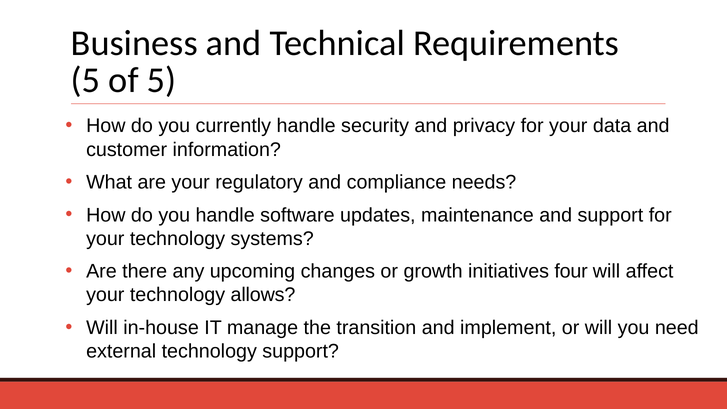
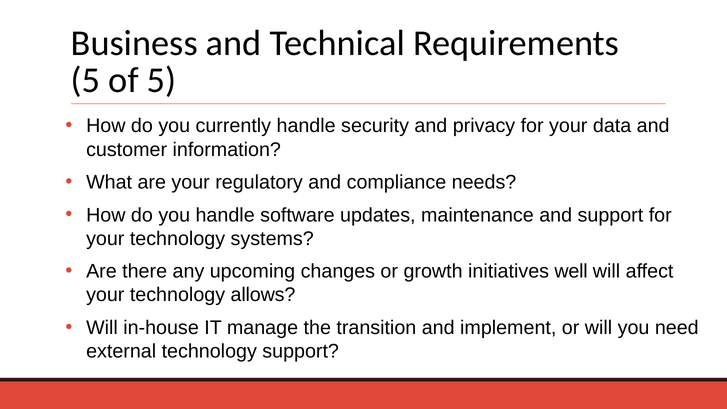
four: four -> well
